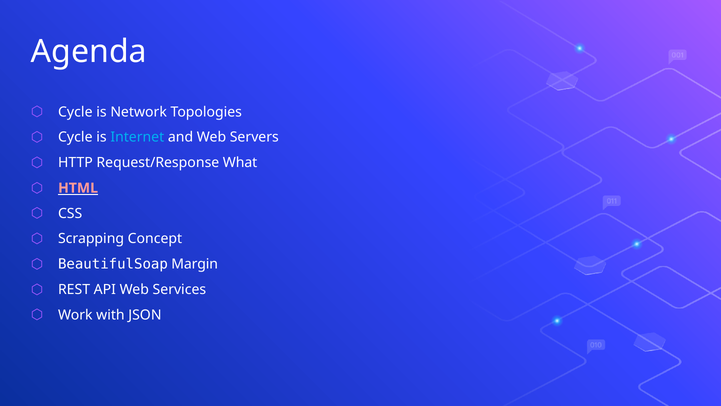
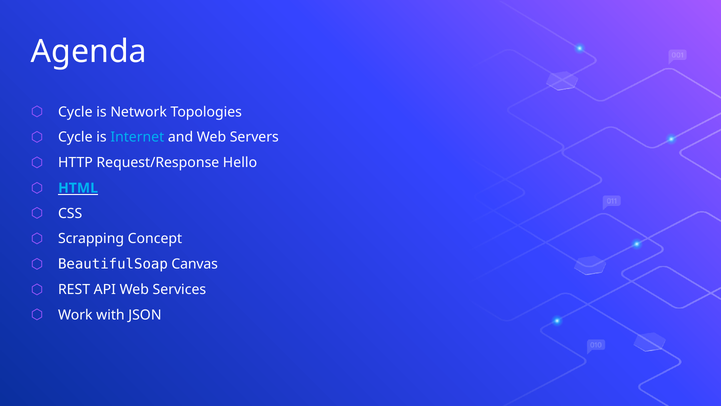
What: What -> Hello
HTML colour: pink -> light blue
Margin: Margin -> Canvas
